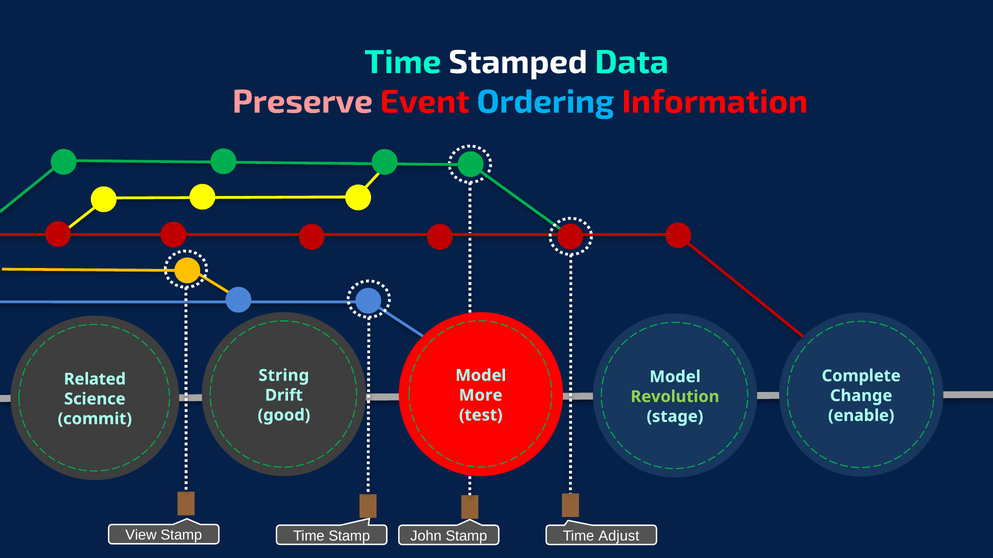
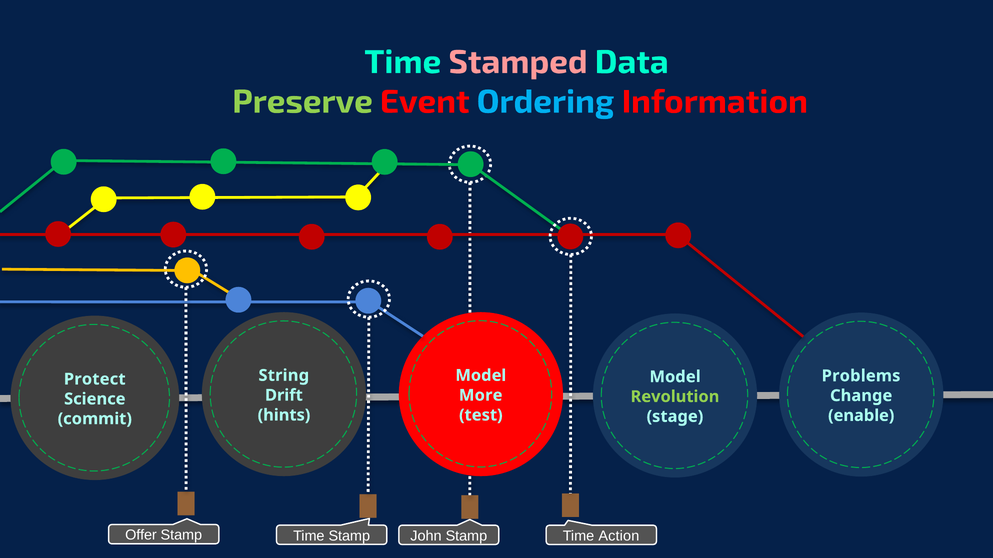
Stamped colour: white -> pink
Preserve colour: pink -> light green
Complete: Complete -> Problems
Related: Related -> Protect
good: good -> hints
View: View -> Offer
Adjust: Adjust -> Action
